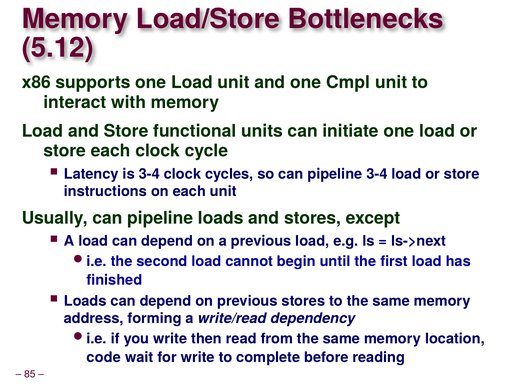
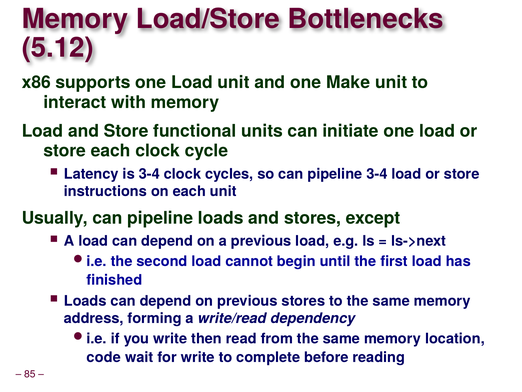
Cmpl: Cmpl -> Make
